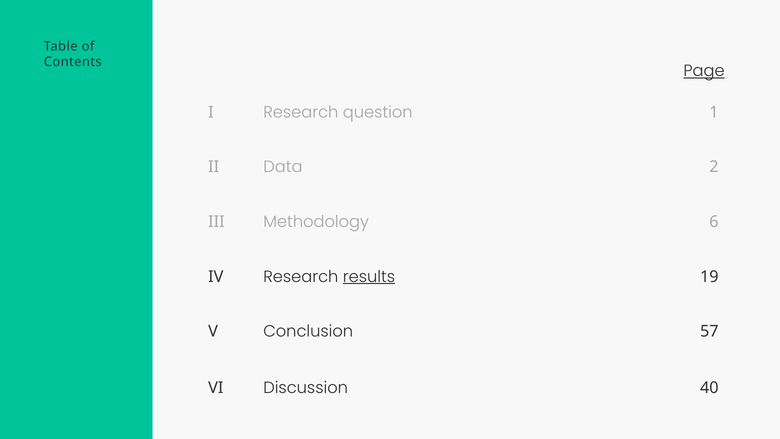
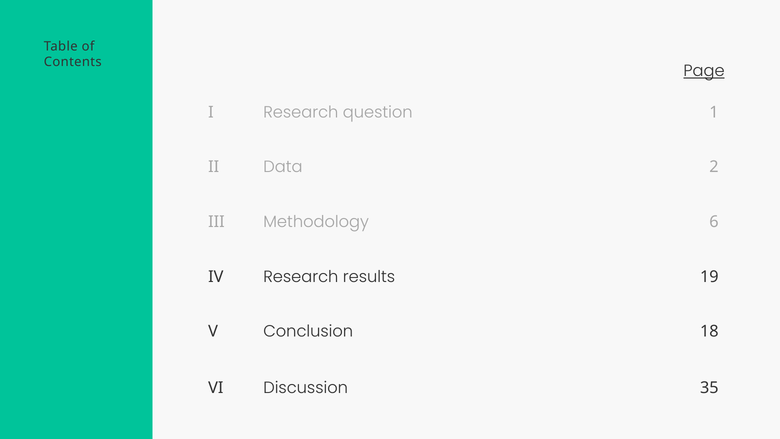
results underline: present -> none
57: 57 -> 18
40: 40 -> 35
